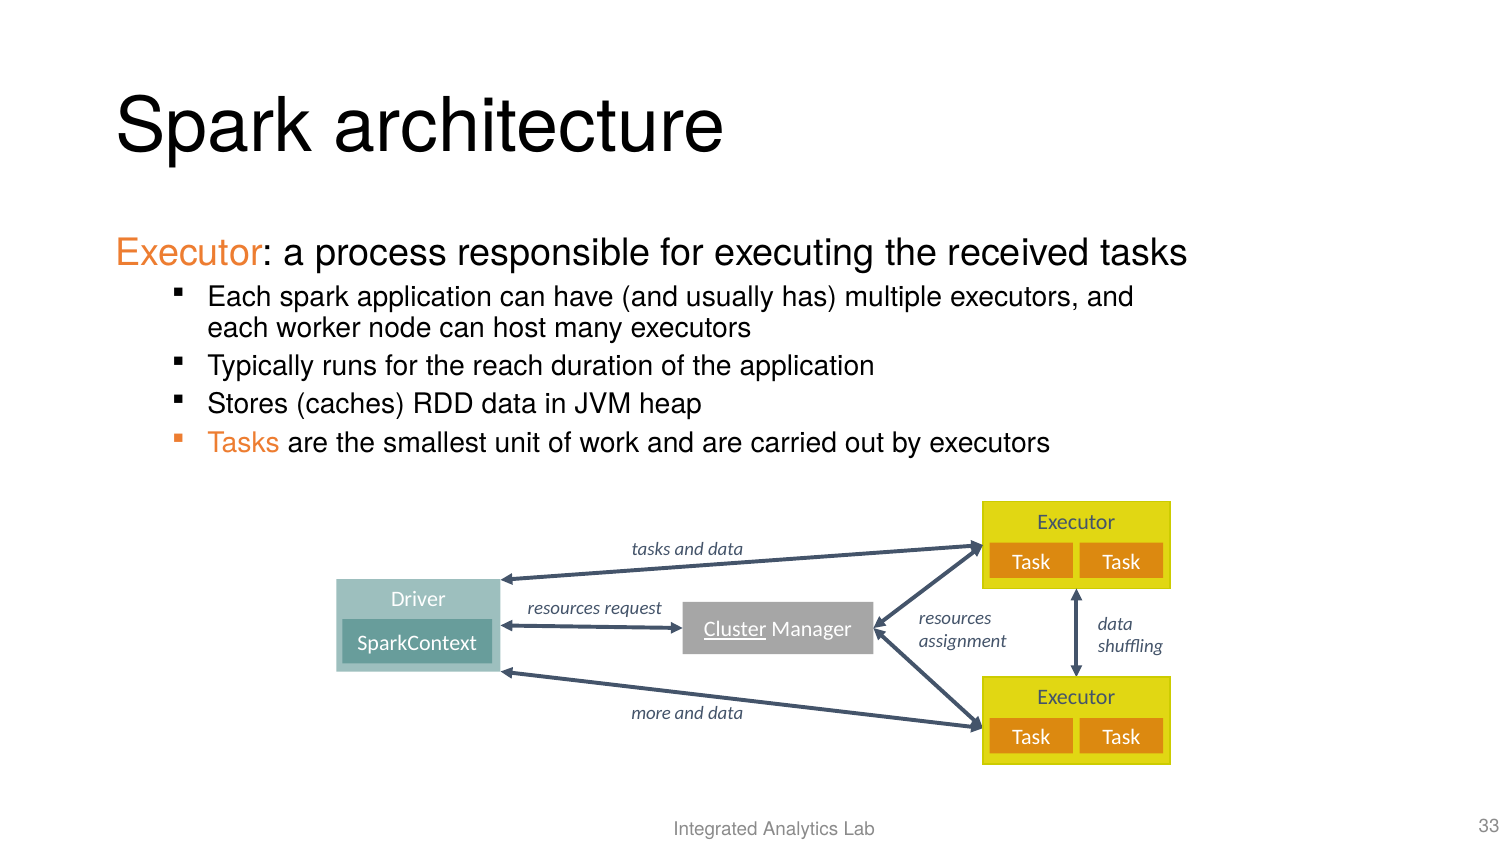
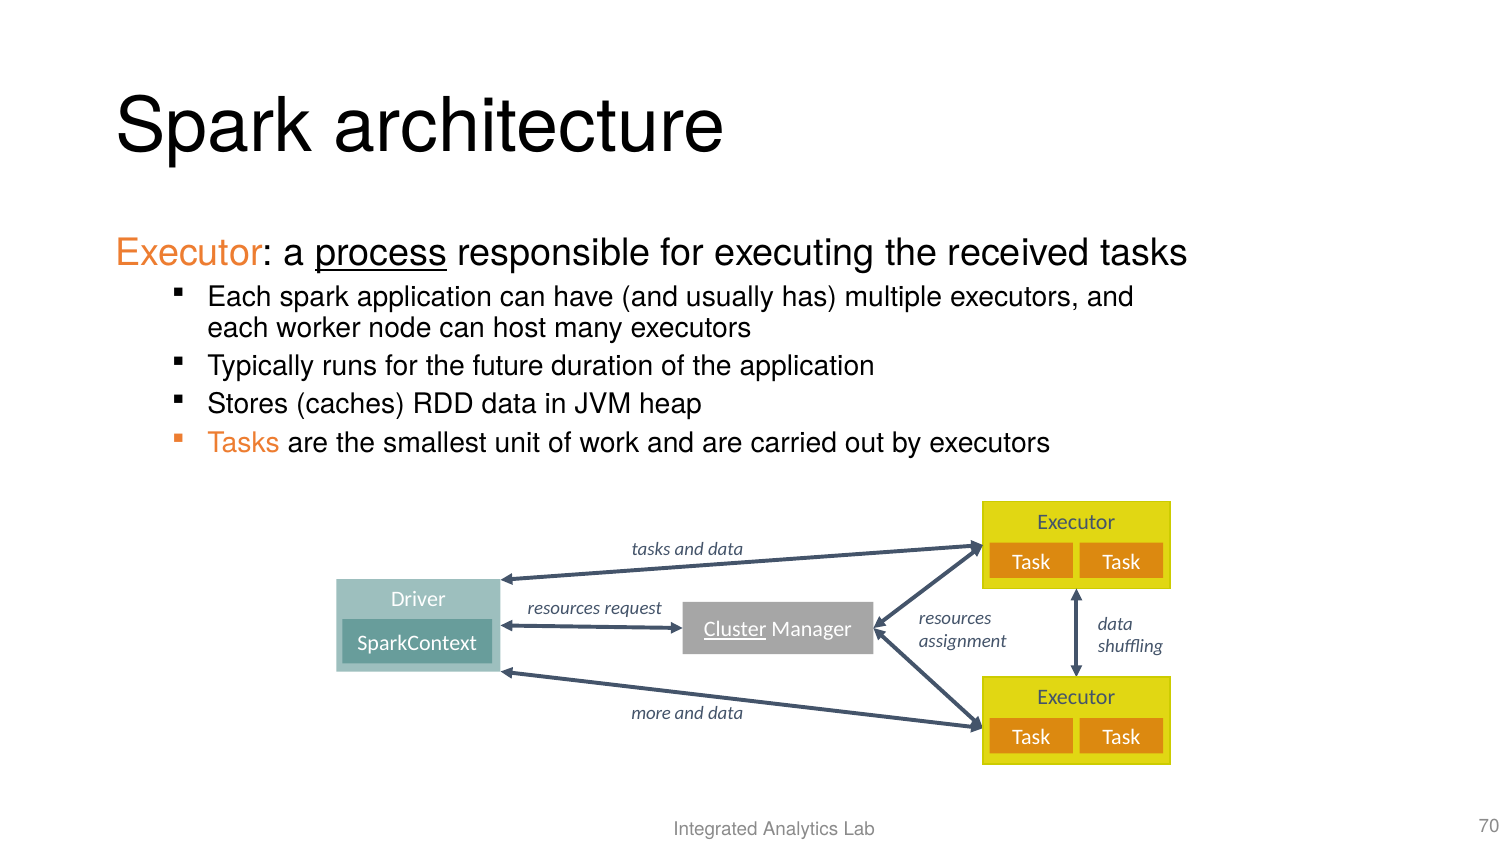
process underline: none -> present
reach: reach -> future
33: 33 -> 70
